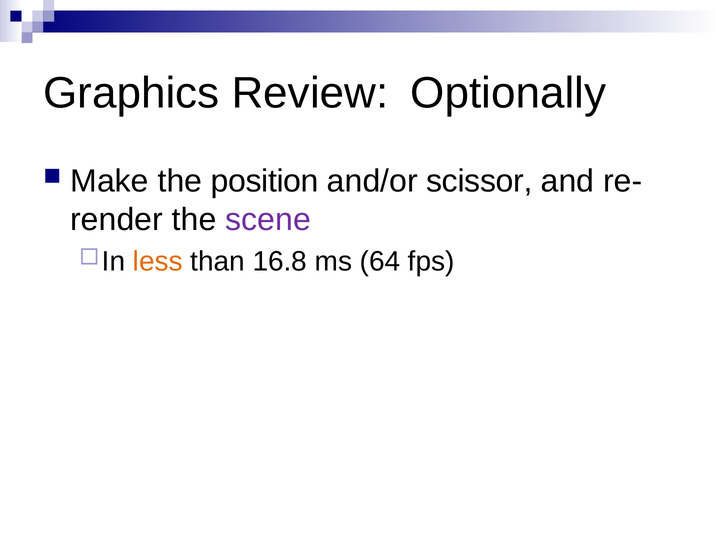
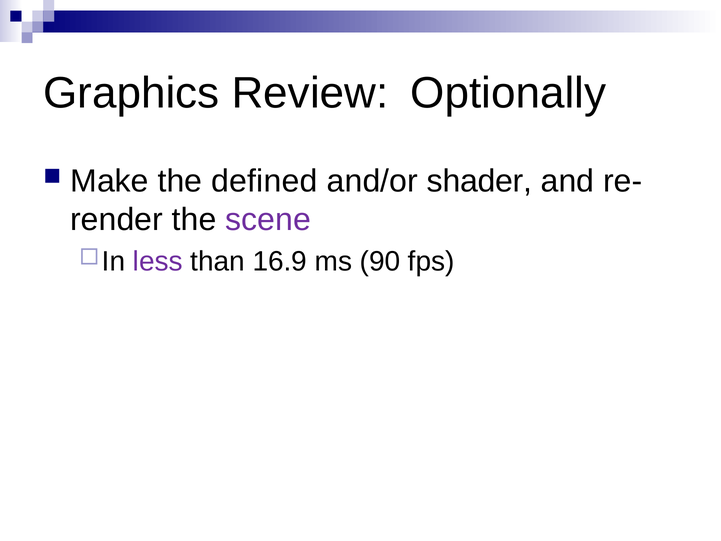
position: position -> defined
scissor: scissor -> shader
less colour: orange -> purple
16.8: 16.8 -> 16.9
64: 64 -> 90
